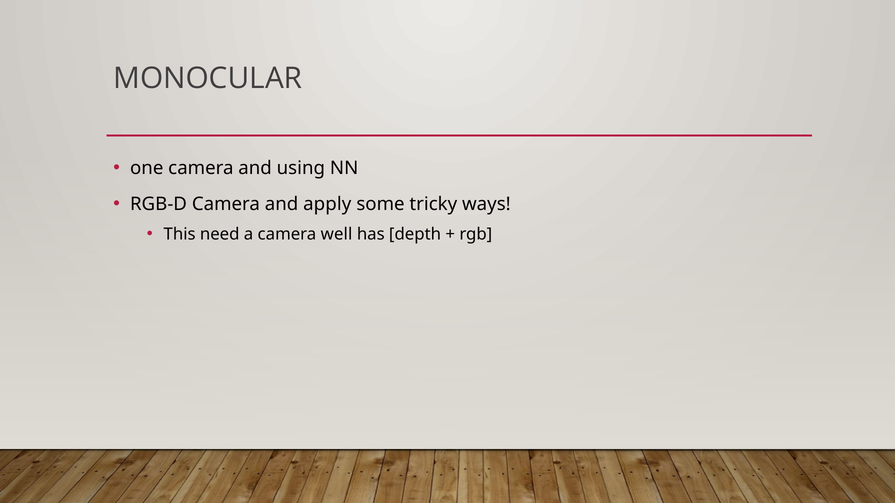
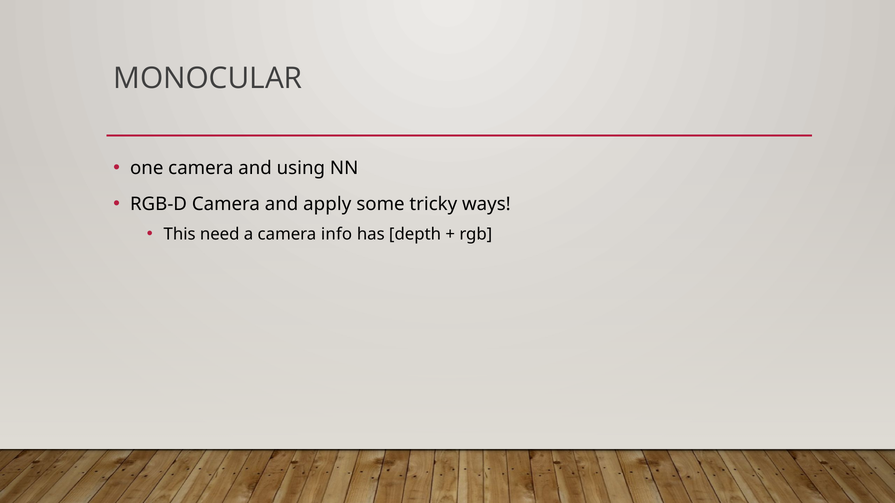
well: well -> info
